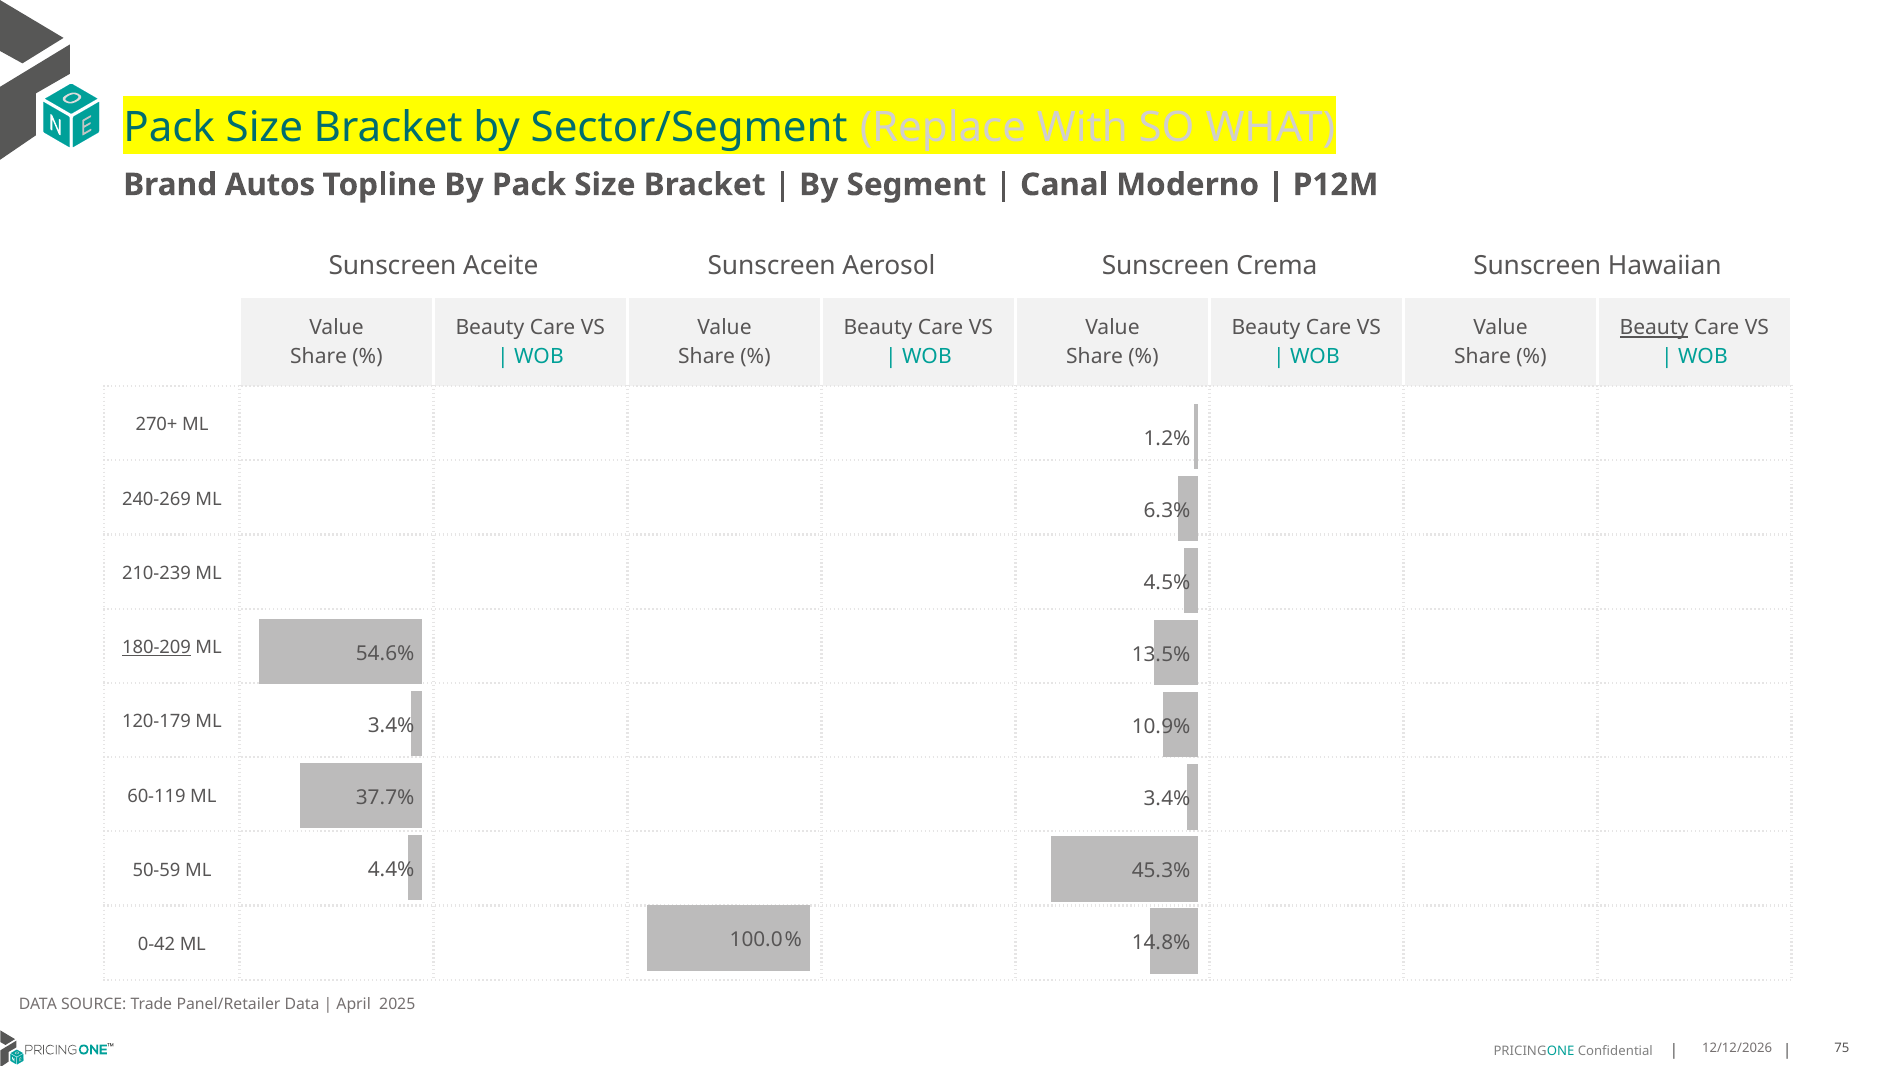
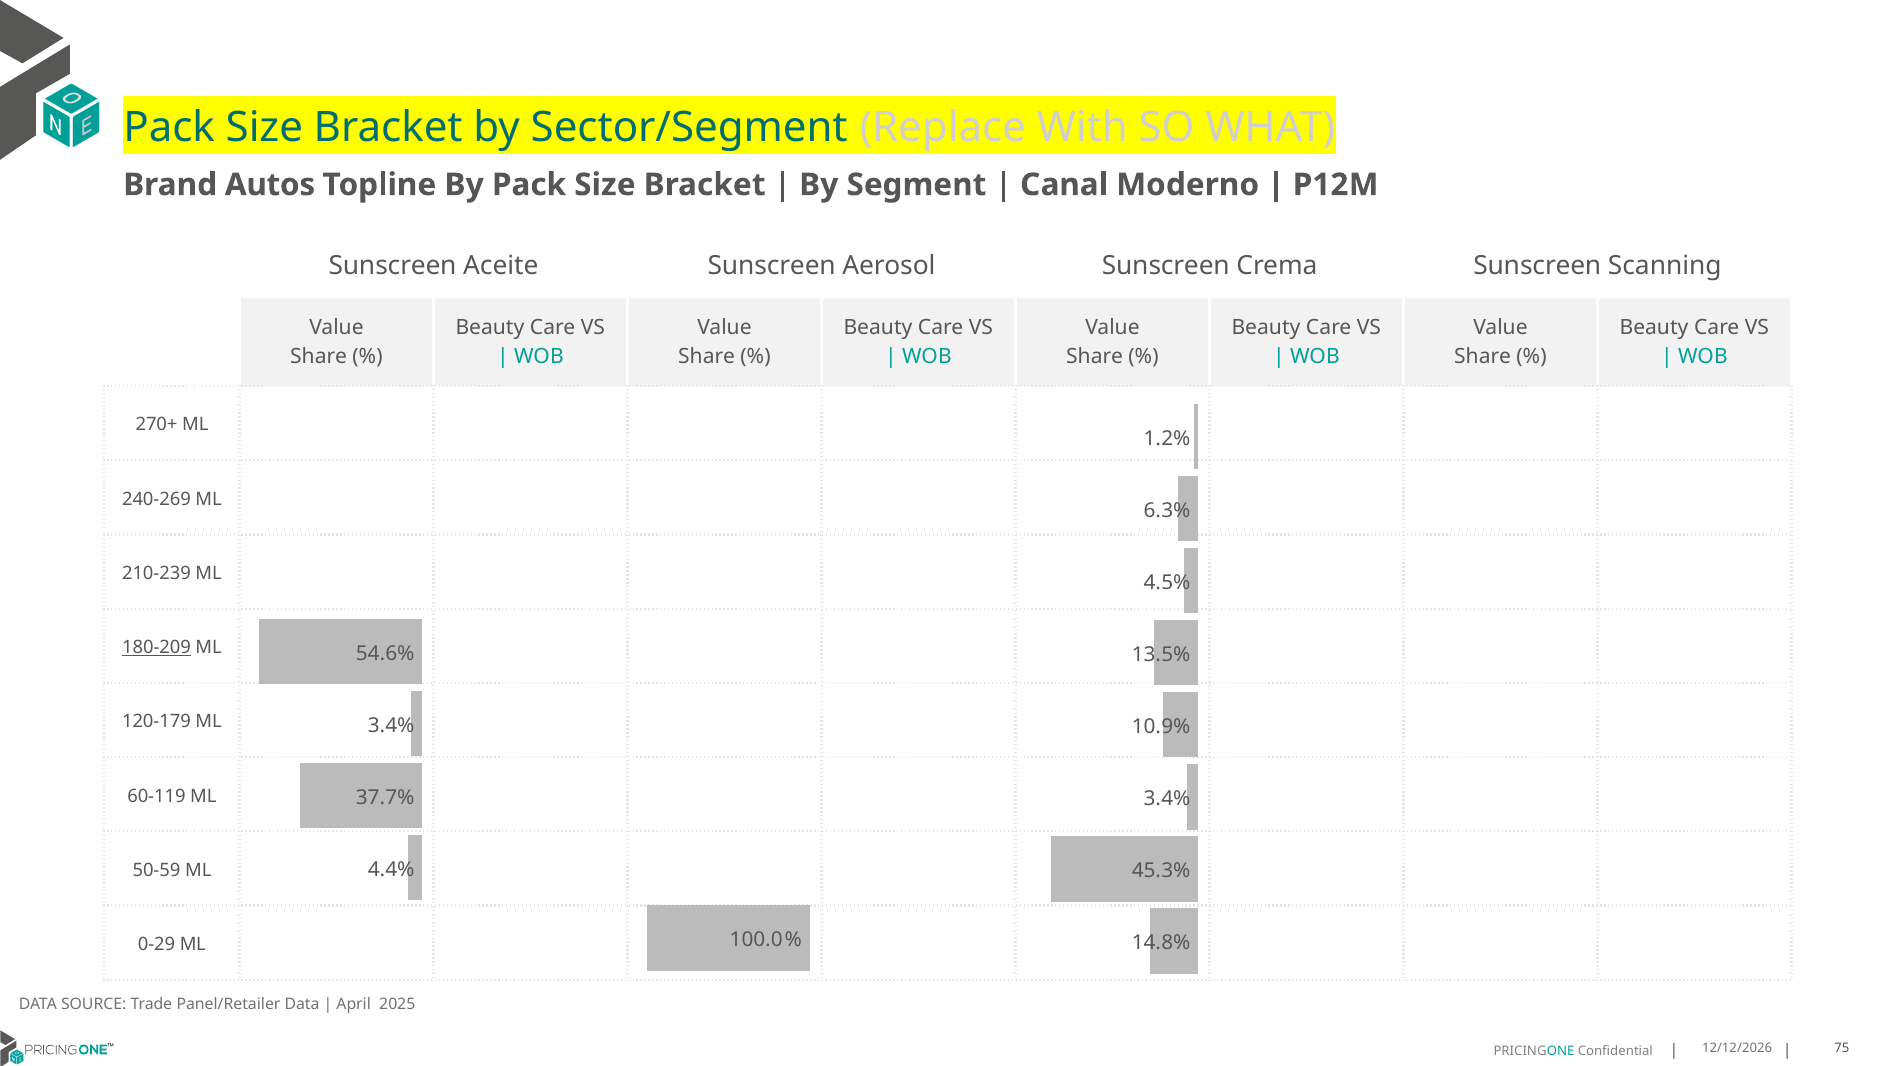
Hawaiian: Hawaiian -> Scanning
Beauty at (1654, 328) underline: present -> none
0-42: 0-42 -> 0-29
